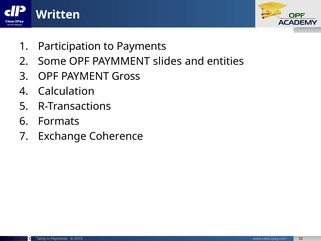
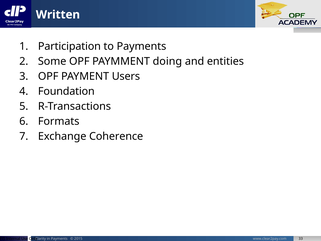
slides: slides -> doing
Gross: Gross -> Users
Calculation: Calculation -> Foundation
